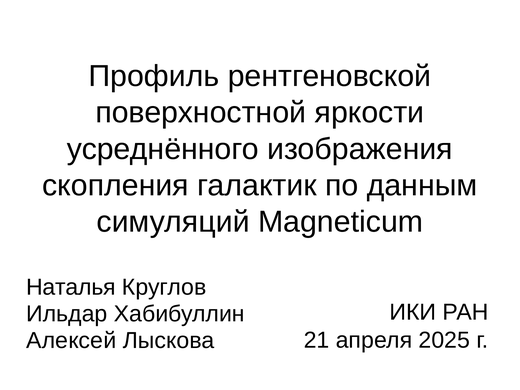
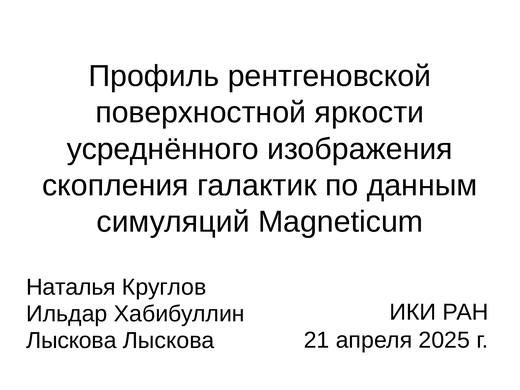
Алексей at (71, 341): Алексей -> Лыскова
